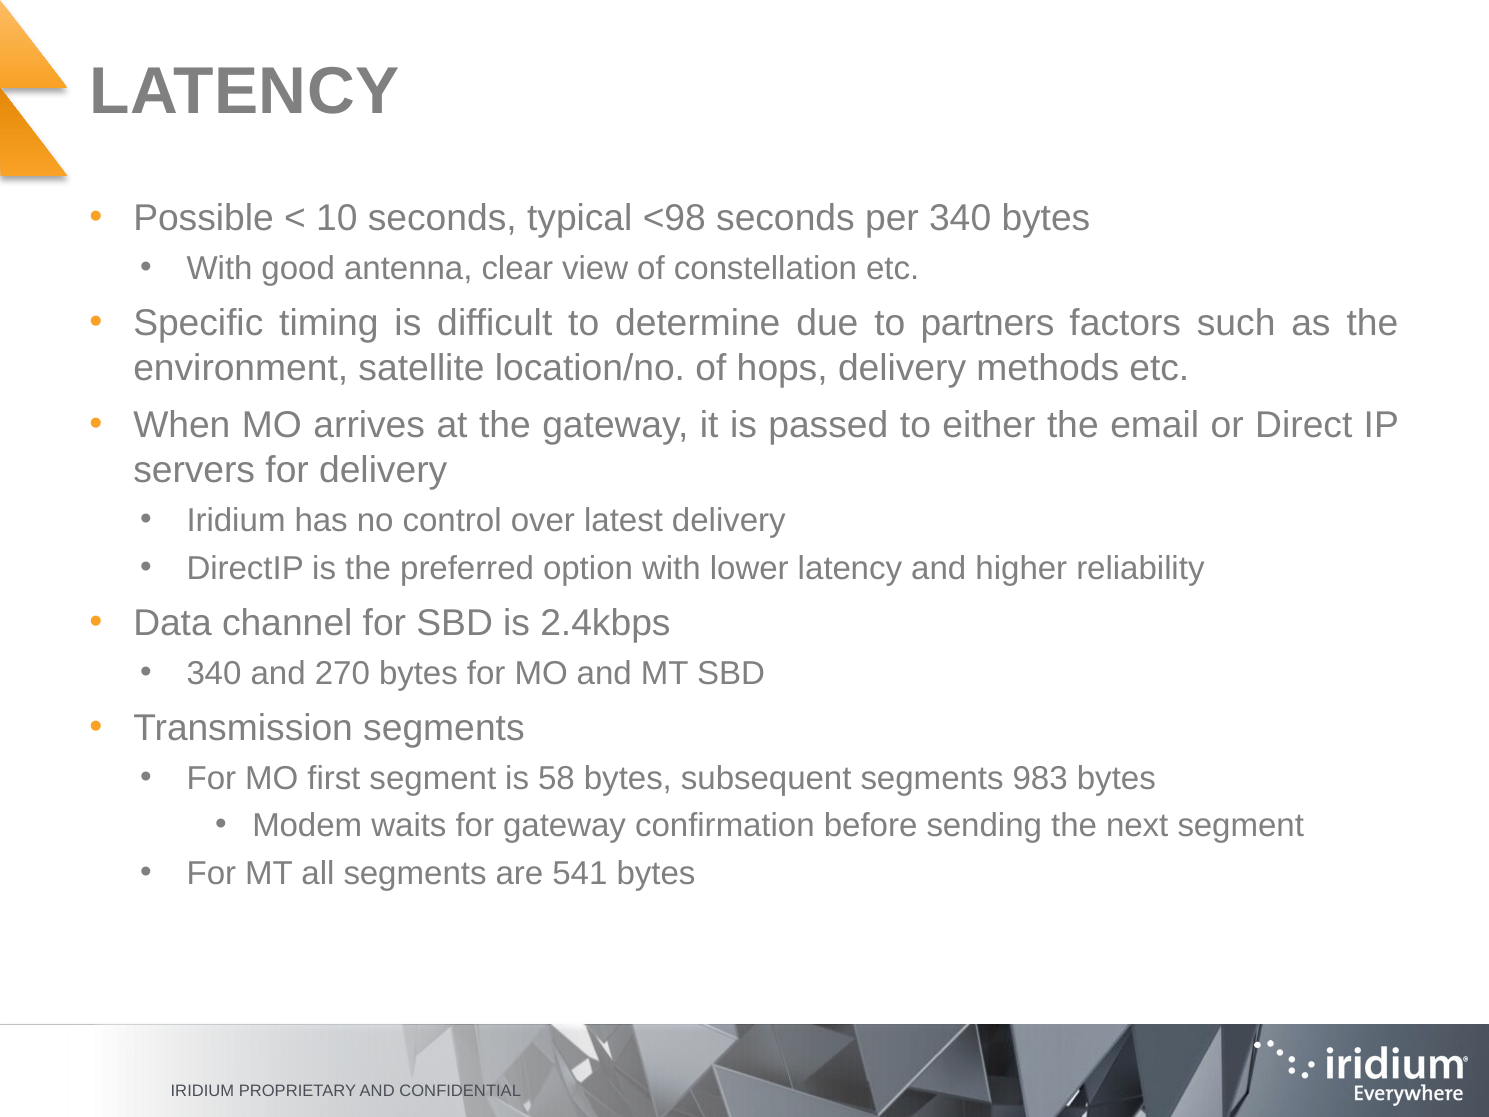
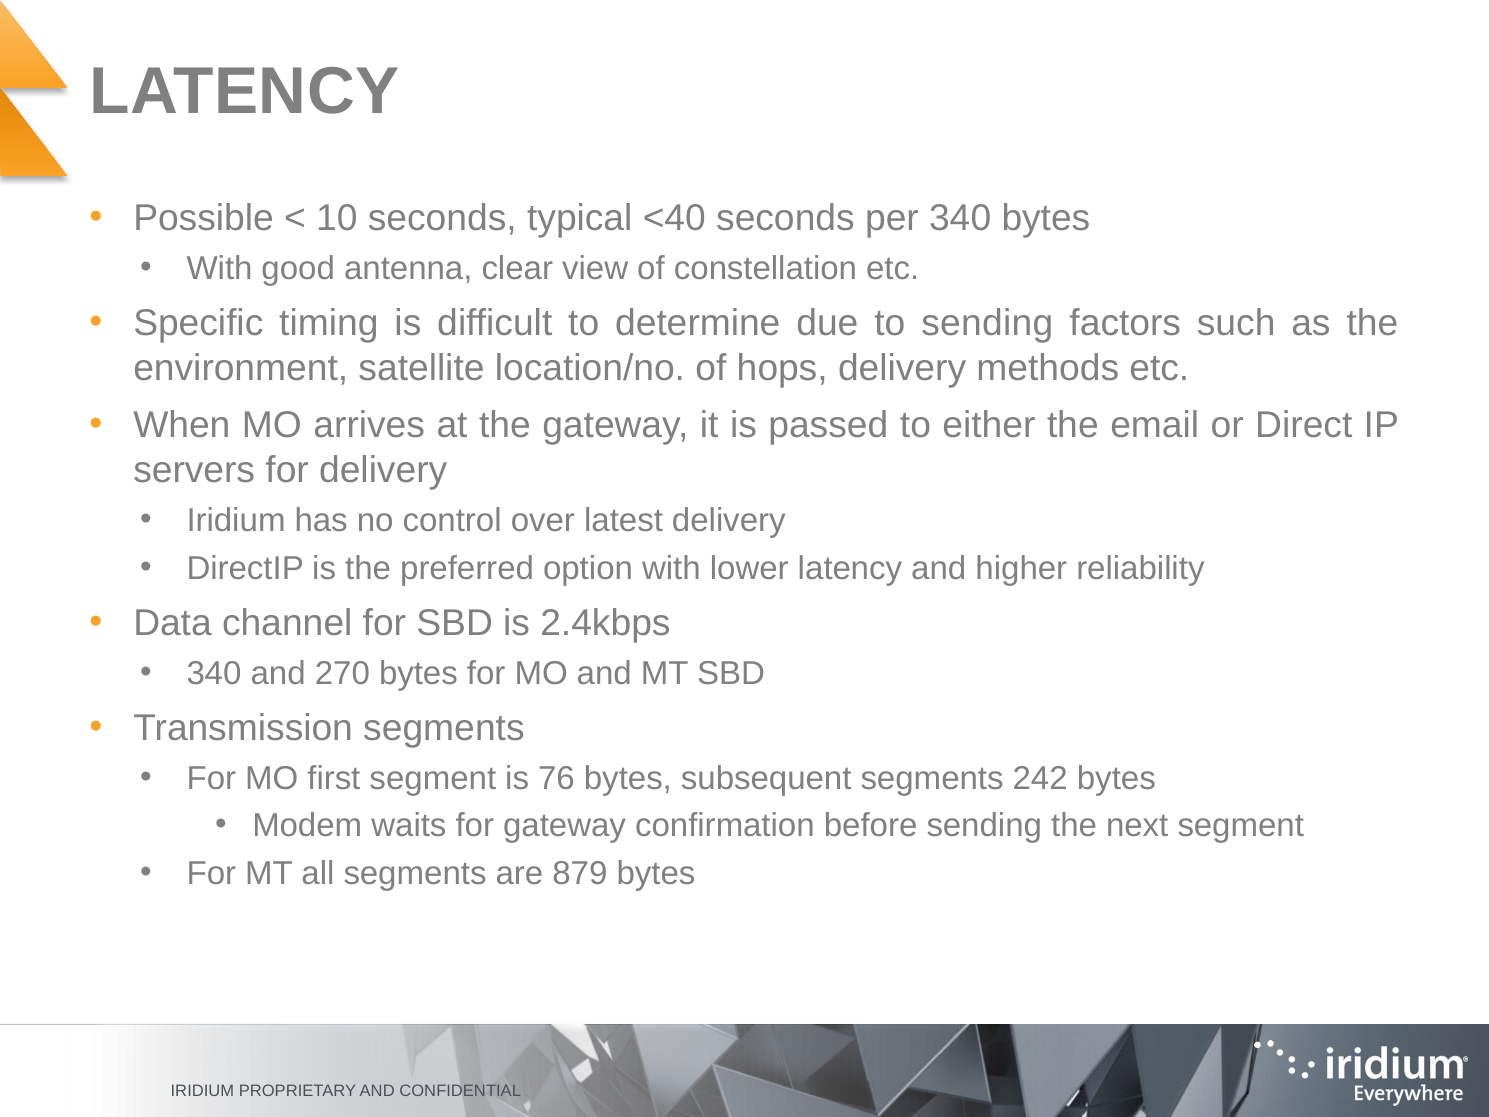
<98: <98 -> <40
to partners: partners -> sending
58: 58 -> 76
983: 983 -> 242
541: 541 -> 879
